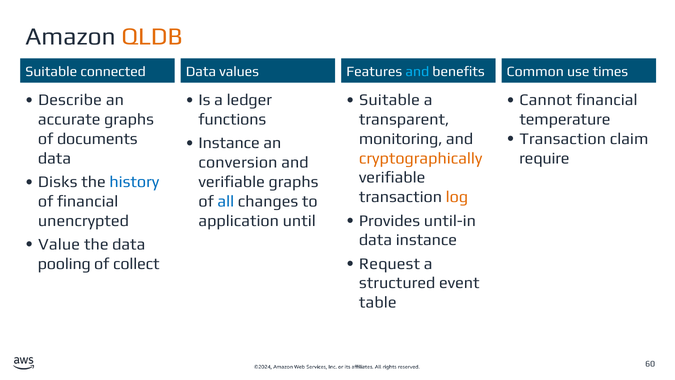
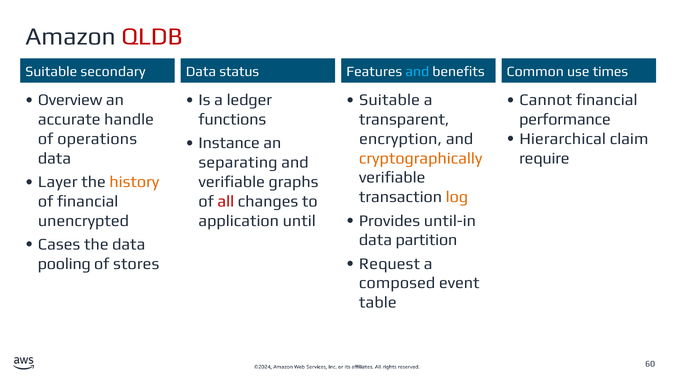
QLDB colour: orange -> red
connected: connected -> secondary
values: values -> status
Describe: Describe -> Overview
accurate graphs: graphs -> handle
temperature: temperature -> performance
Transaction at (563, 139): Transaction -> Hierarchical
documents: documents -> operations
monitoring: monitoring -> encryption
conversion: conversion -> separating
Disks: Disks -> Layer
history colour: blue -> orange
all colour: blue -> red
data instance: instance -> partition
Value: Value -> Cases
collect: collect -> stores
structured: structured -> composed
